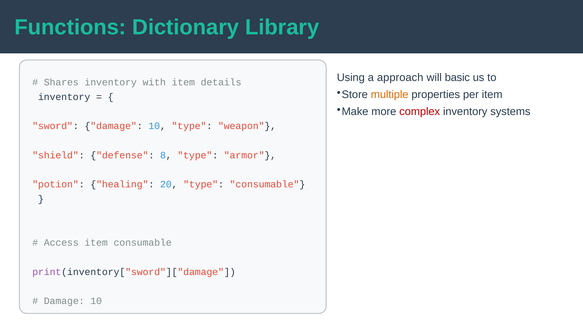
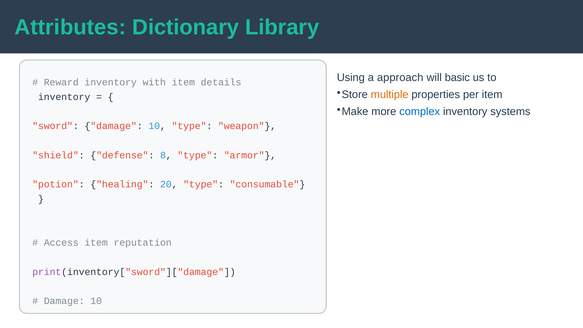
Functions: Functions -> Attributes
Shares: Shares -> Reward
complex colour: red -> blue
item consumable: consumable -> reputation
